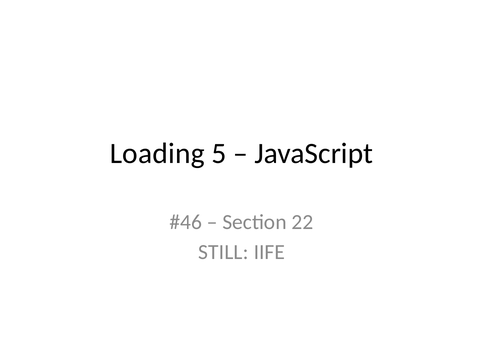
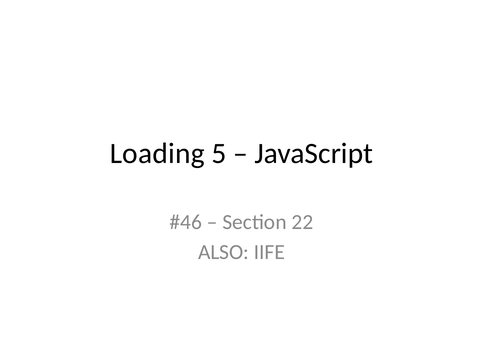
STILL: STILL -> ALSO
